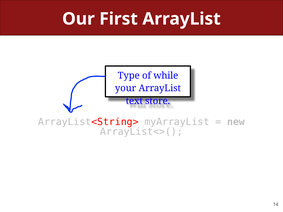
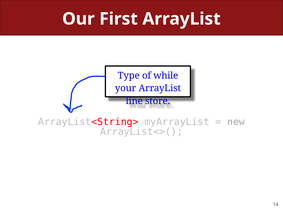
text: text -> line
